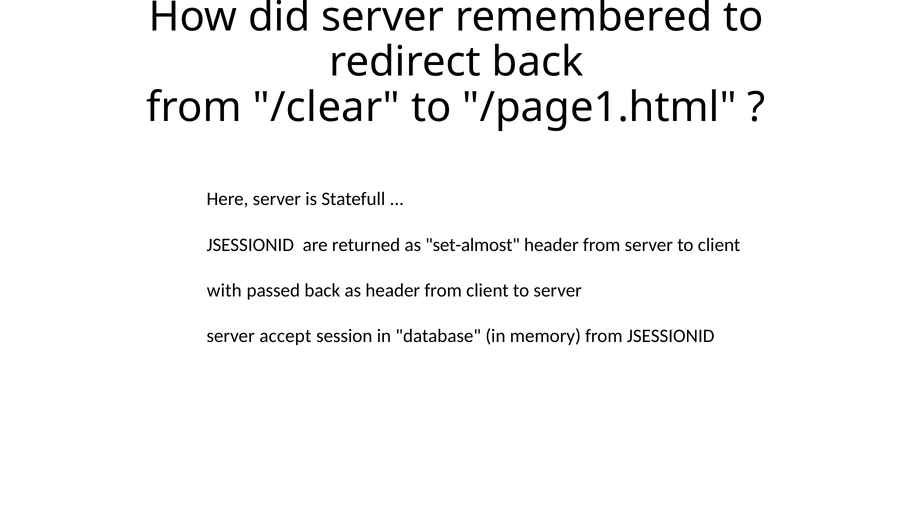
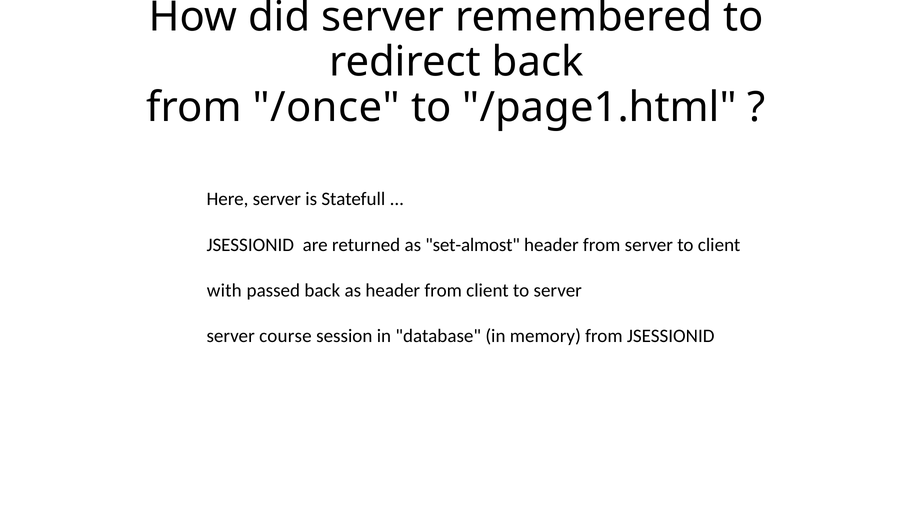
/clear: /clear -> /once
accept: accept -> course
